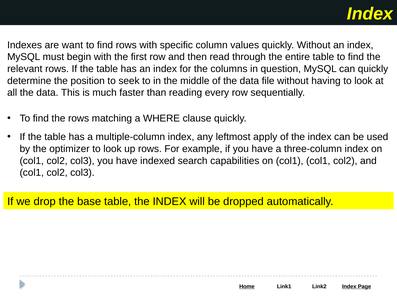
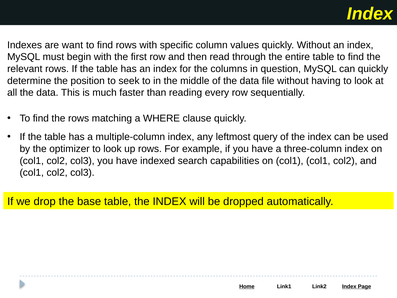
apply: apply -> query
